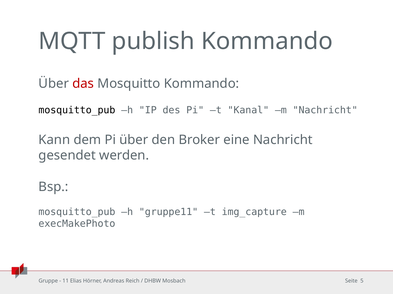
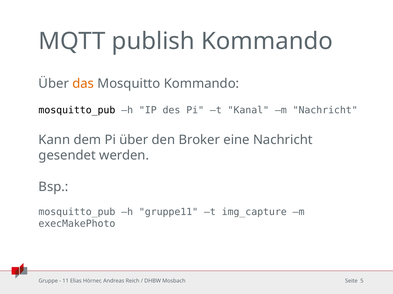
das colour: red -> orange
